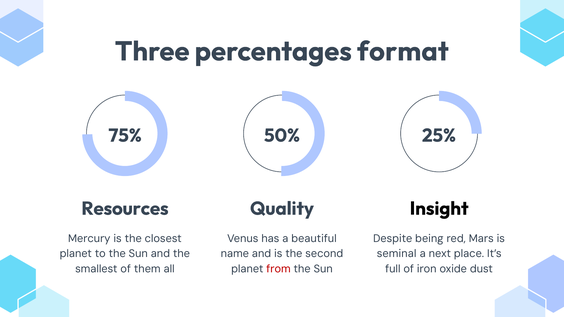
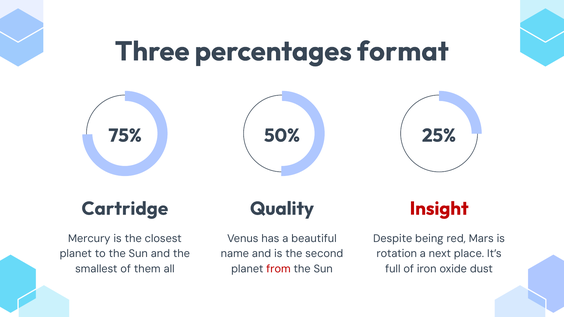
Resources: Resources -> Cartridge
Insight colour: black -> red
seminal: seminal -> rotation
